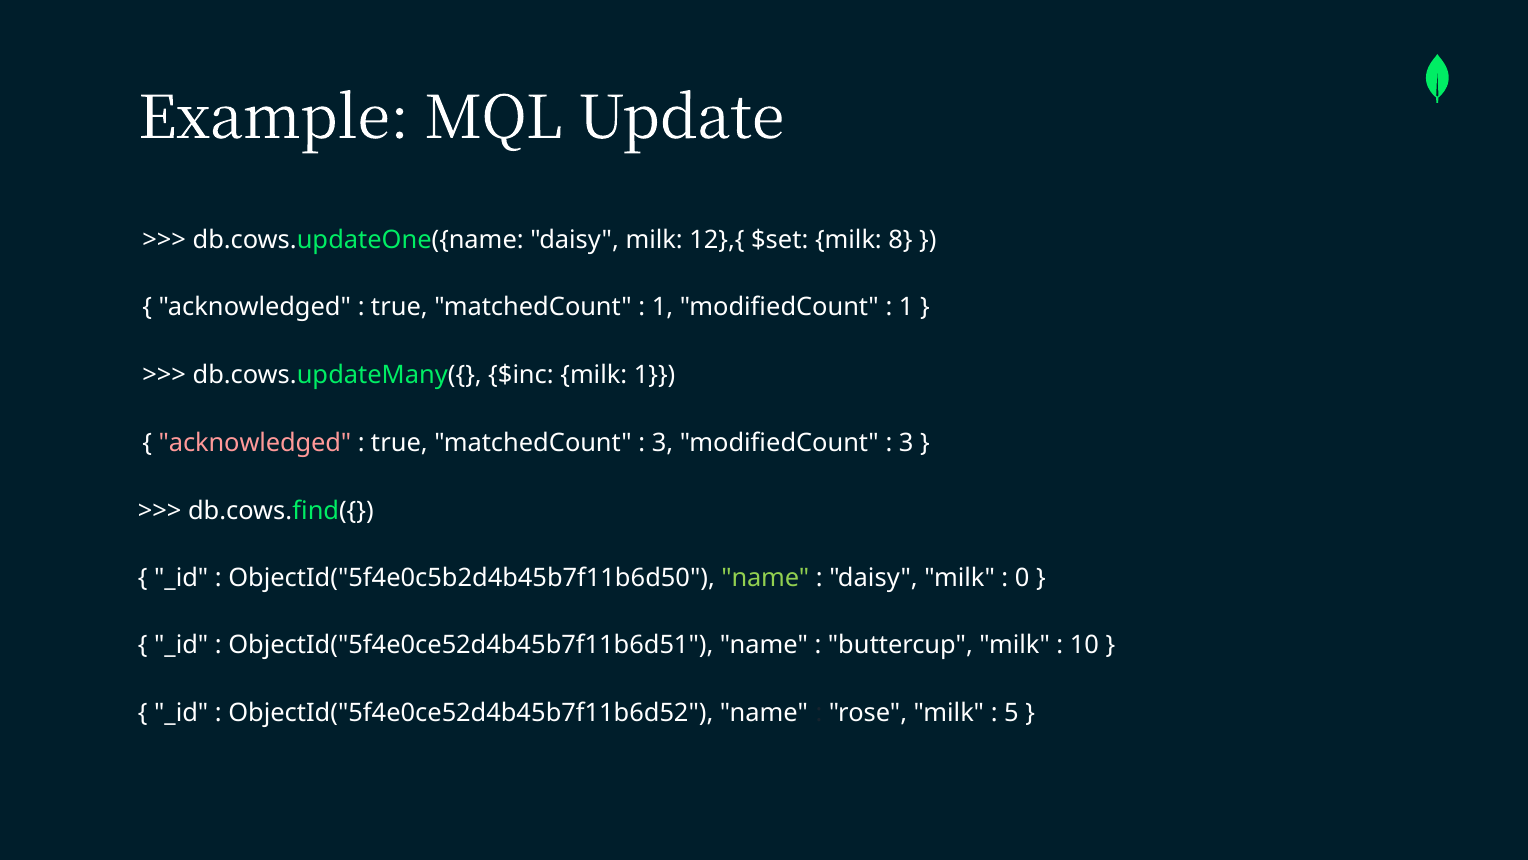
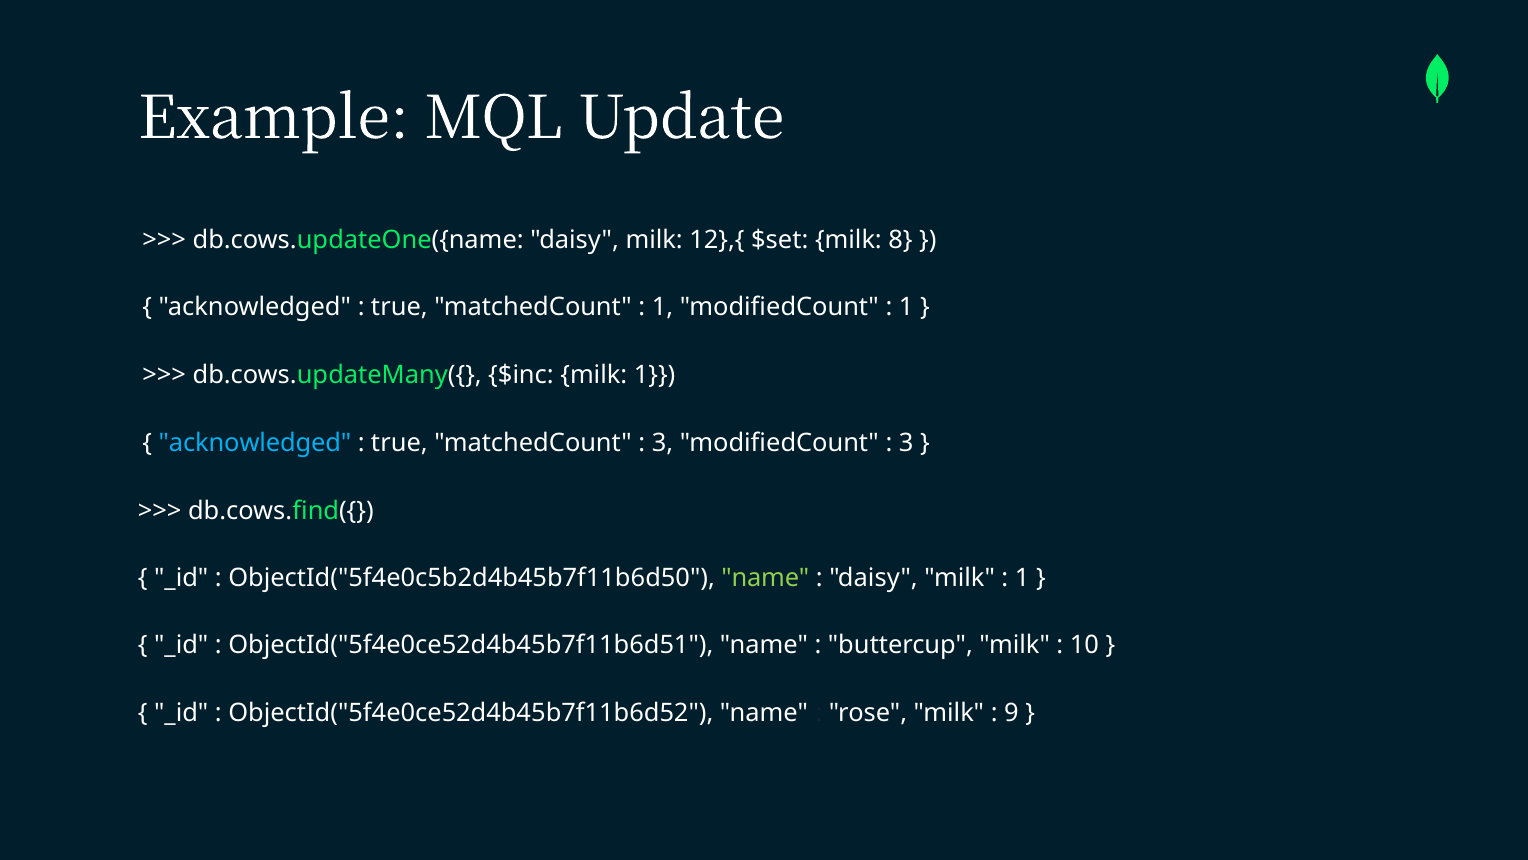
acknowledged at (255, 442) colour: pink -> light blue
0 at (1022, 578): 0 -> 1
5: 5 -> 9
